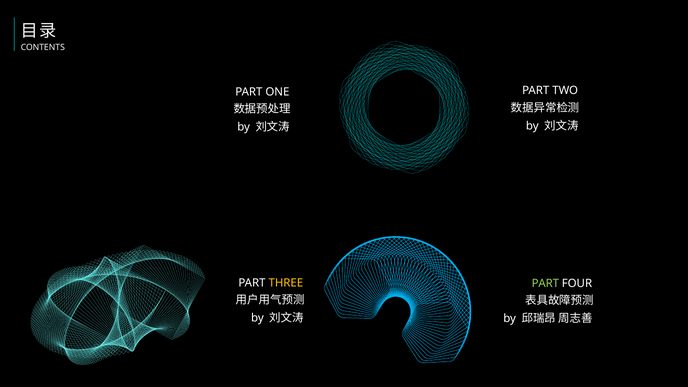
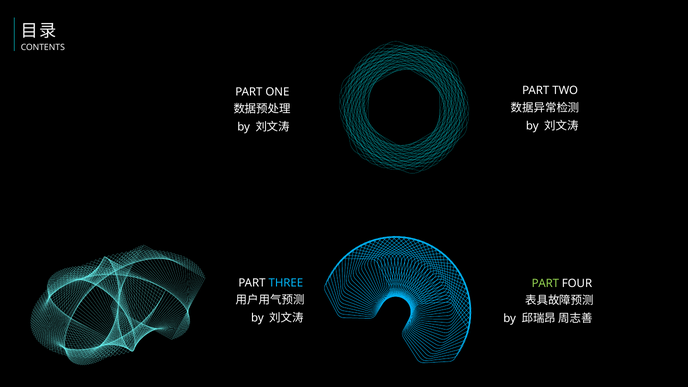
THREE colour: yellow -> light blue
